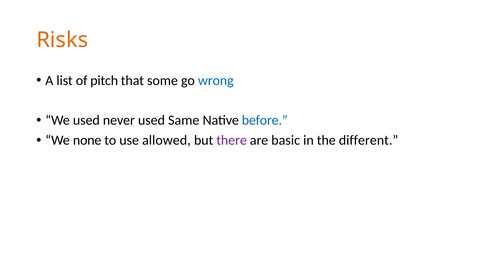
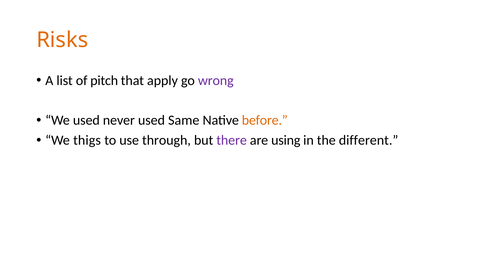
some: some -> apply
wrong colour: blue -> purple
before colour: blue -> orange
none: none -> thigs
allowed: allowed -> through
basic: basic -> using
